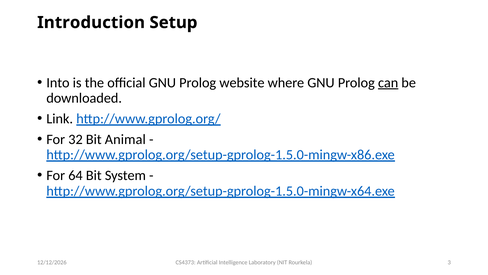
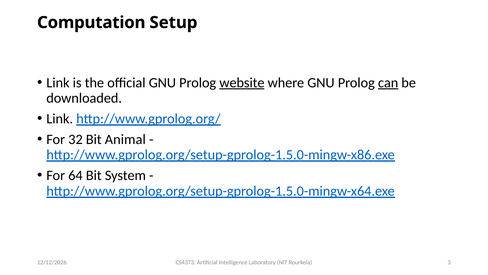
Introduction: Introduction -> Computation
Into at (58, 83): Into -> Link
website underline: none -> present
